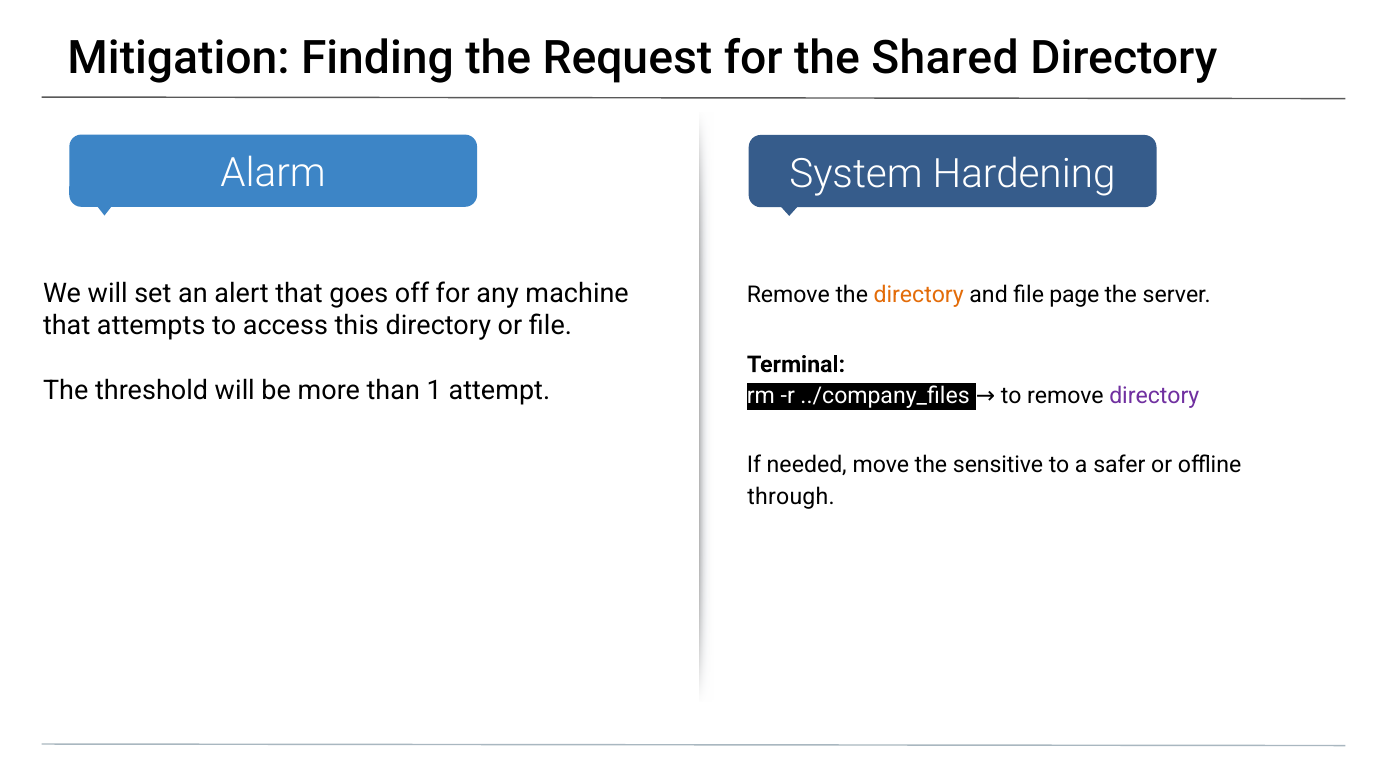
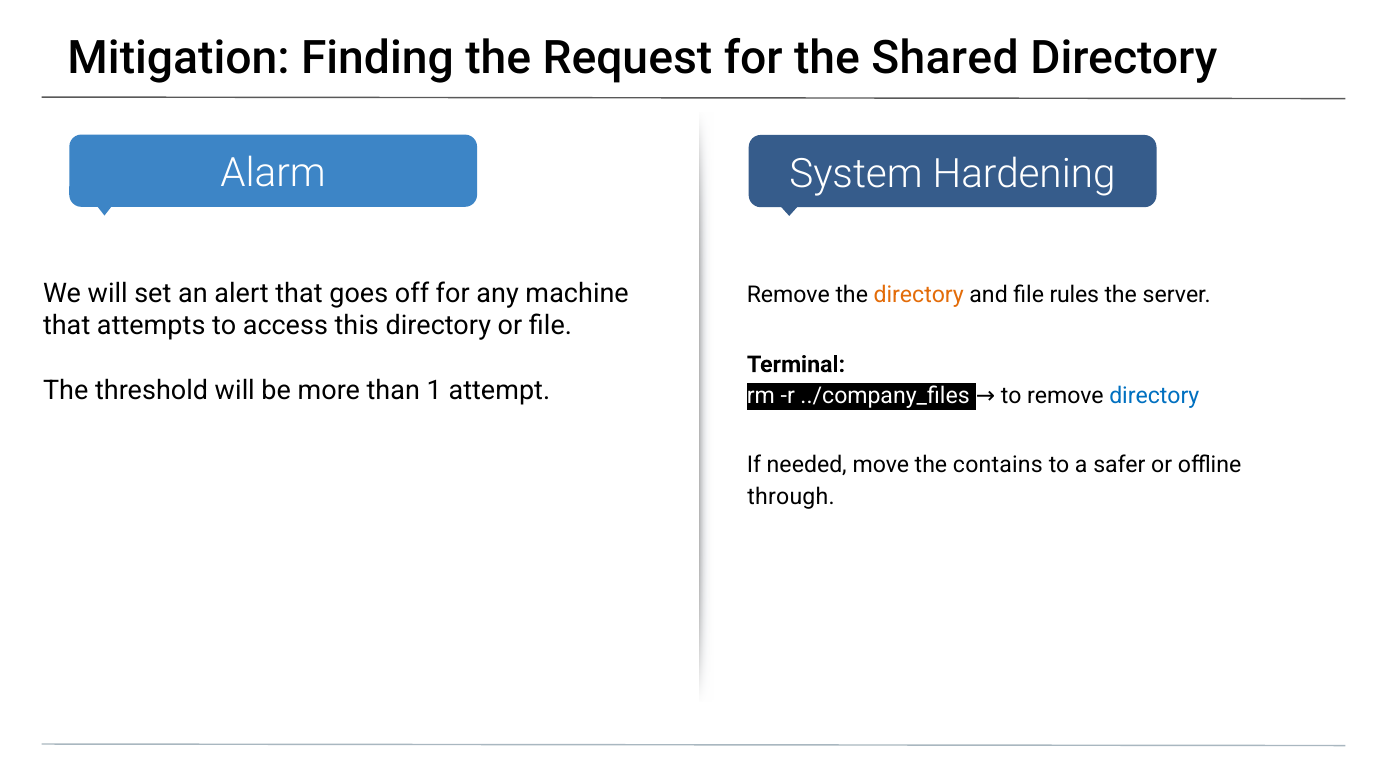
page: page -> rules
directory at (1154, 396) colour: purple -> blue
sensitive: sensitive -> contains
